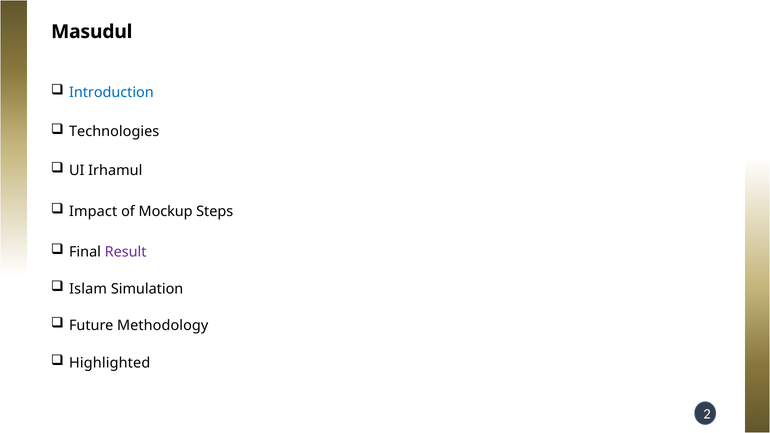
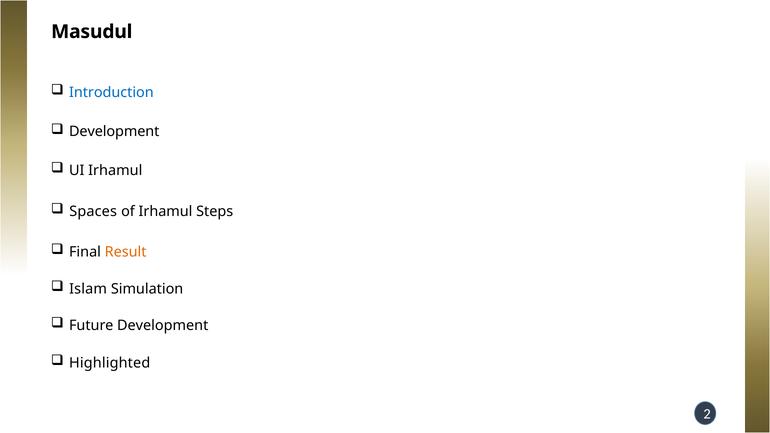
Technologies at (114, 132): Technologies -> Development
Impact: Impact -> Spaces
of Mockup: Mockup -> Irhamul
Result colour: purple -> orange
Future Methodology: Methodology -> Development
